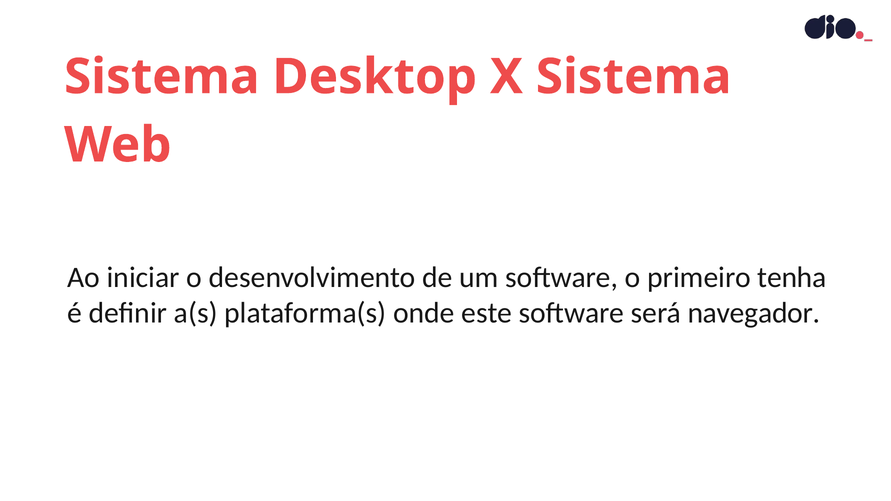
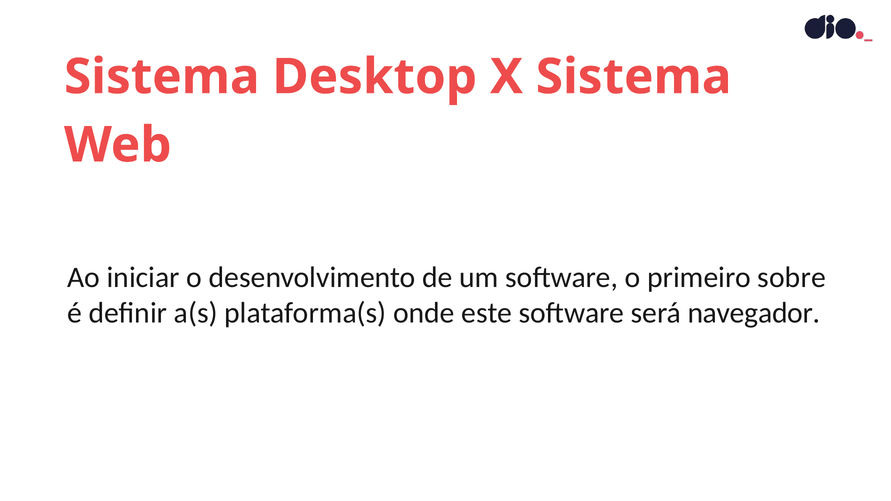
tenha: tenha -> sobre
